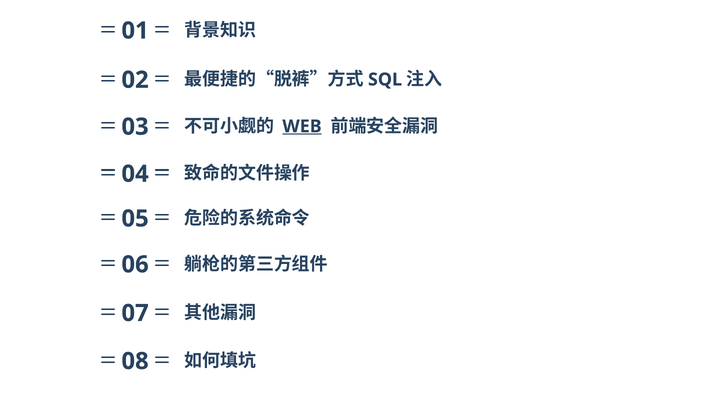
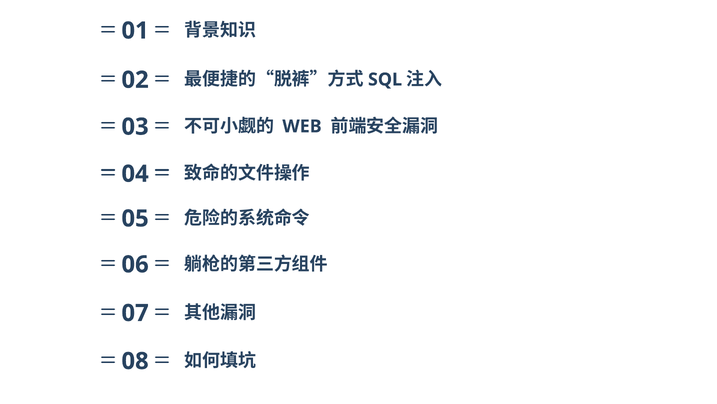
WEB underline: present -> none
